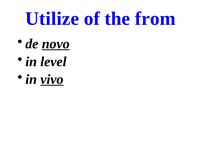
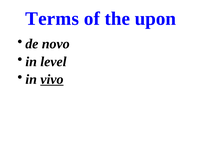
Utilize: Utilize -> Terms
from: from -> upon
novo underline: present -> none
